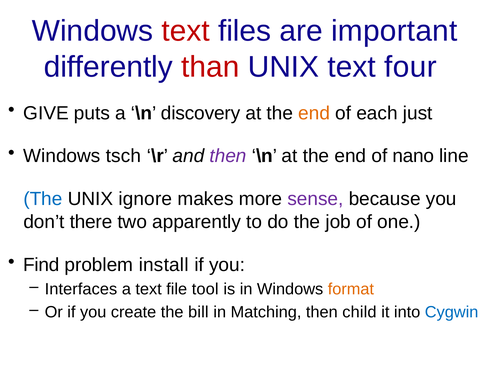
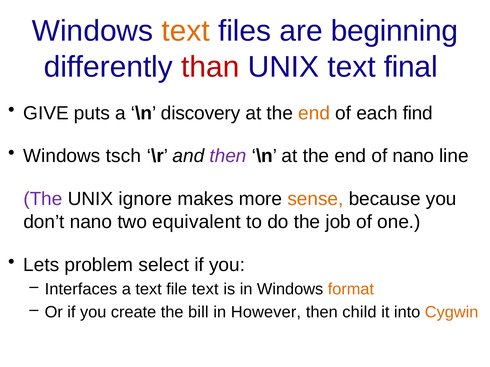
text at (186, 31) colour: red -> orange
important: important -> beginning
four: four -> final
just: just -> find
The at (43, 199) colour: blue -> purple
sense colour: purple -> orange
don’t there: there -> nano
apparently: apparently -> equivalent
Find: Find -> Lets
install: install -> select
file tool: tool -> text
Matching: Matching -> However
Cygwin colour: blue -> orange
